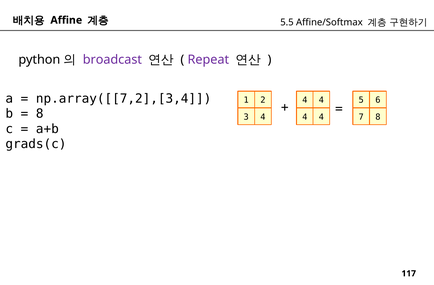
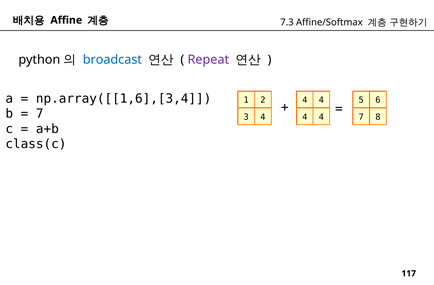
5.5: 5.5 -> 7.3
broadcast colour: purple -> blue
np.array([[7,2],[3,4: np.array([[7,2],[3,4 -> np.array([[1,6],[3,4
8 at (40, 114): 8 -> 7
grads(c: grads(c -> class(c
